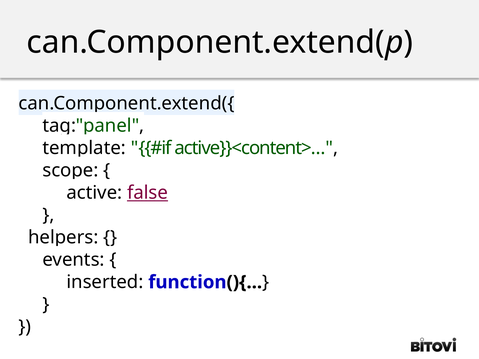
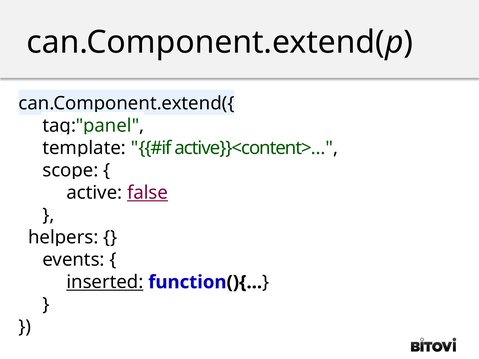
inserted underline: none -> present
